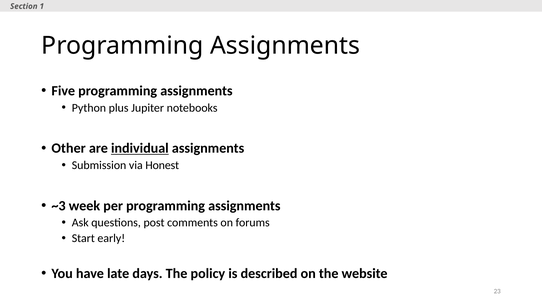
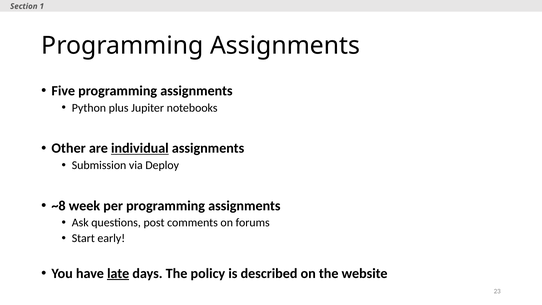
Honest: Honest -> Deploy
~3: ~3 -> ~8
late underline: none -> present
